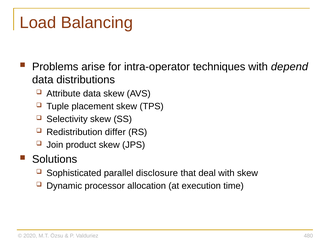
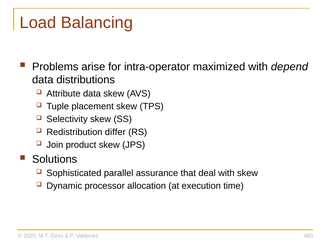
techniques: techniques -> maximized
disclosure: disclosure -> assurance
